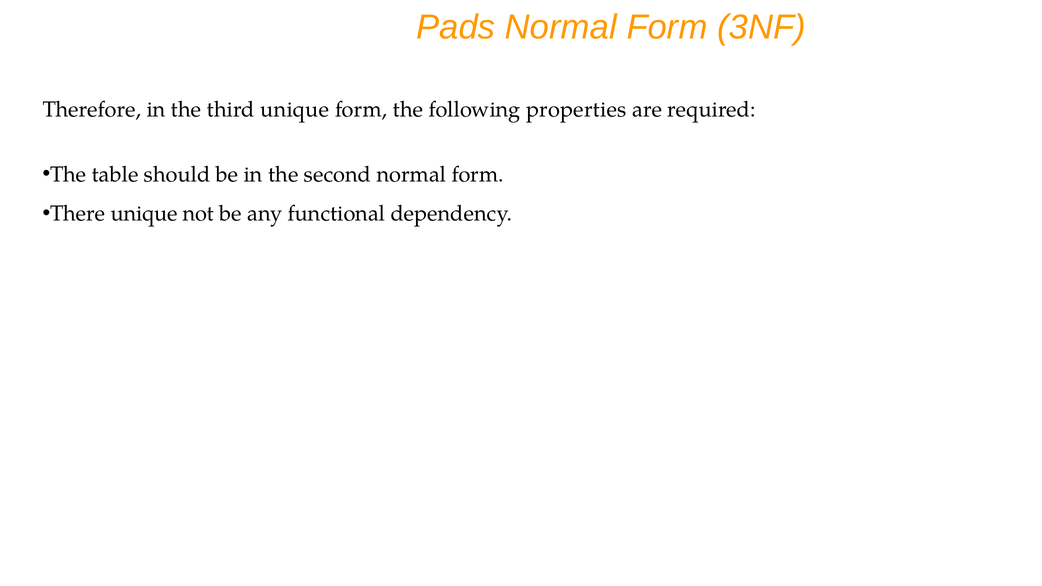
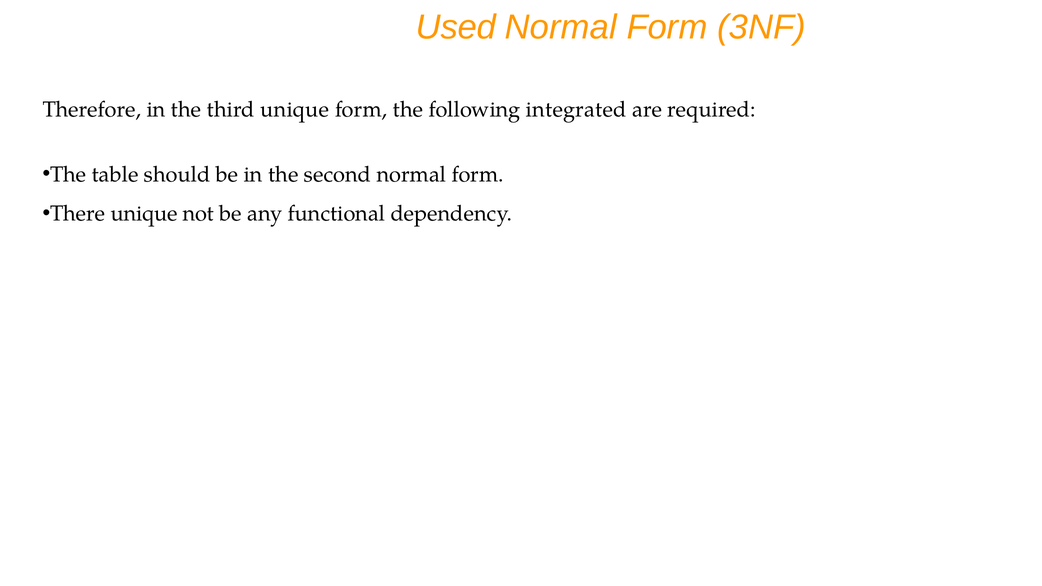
Pads: Pads -> Used
properties: properties -> integrated
